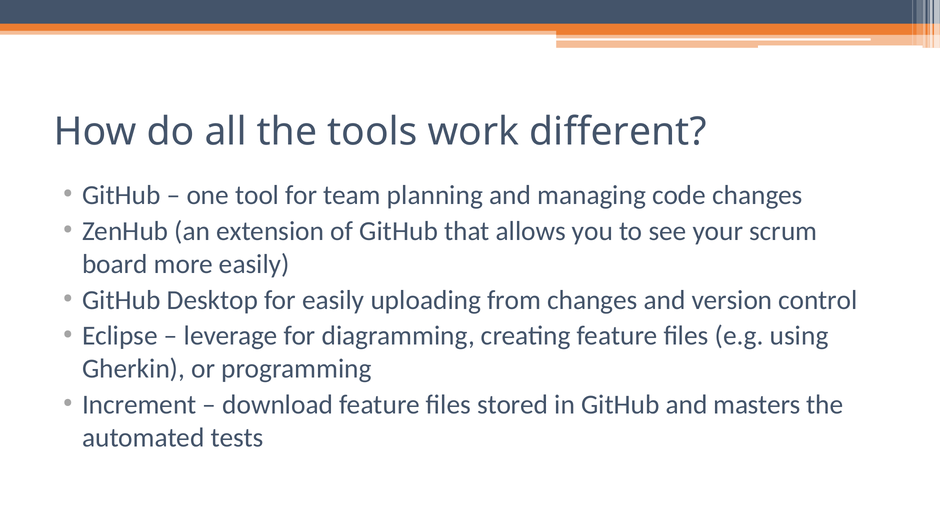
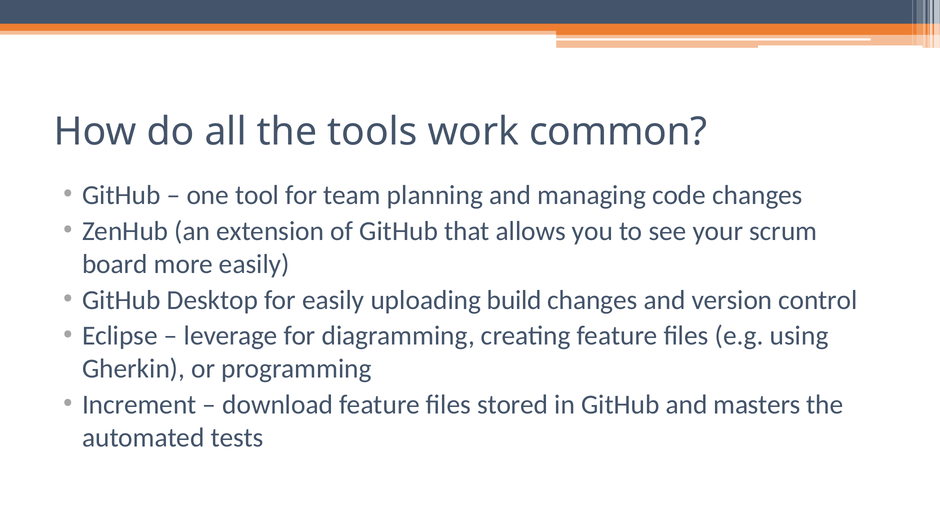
different: different -> common
from: from -> build
